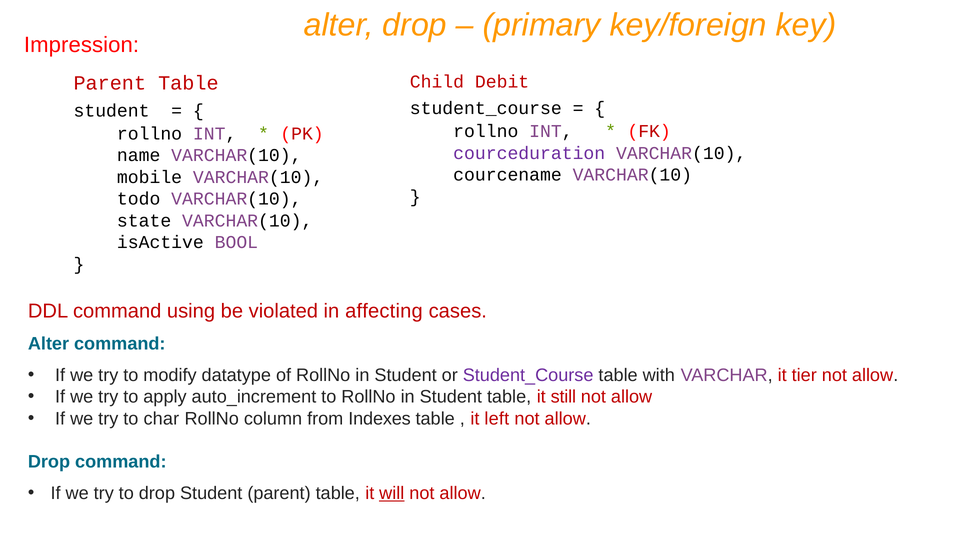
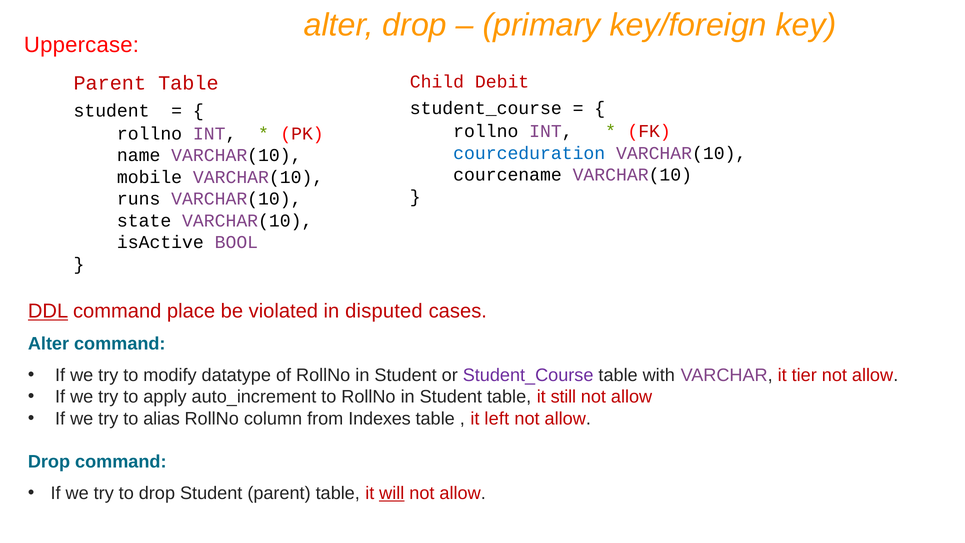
Impression: Impression -> Uppercase
courceduration colour: purple -> blue
todo: todo -> runs
DDL underline: none -> present
using: using -> place
affecting: affecting -> disputed
char: char -> alias
